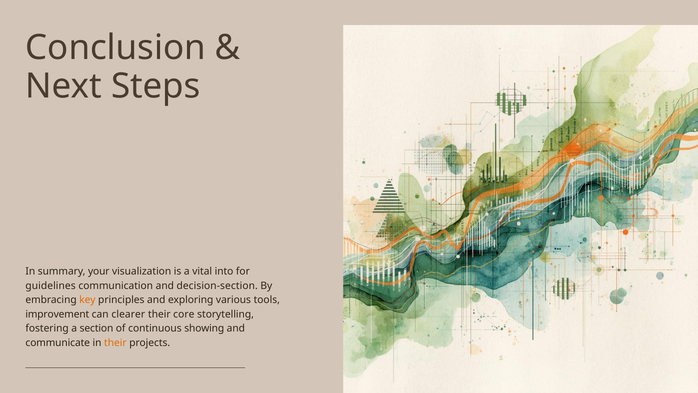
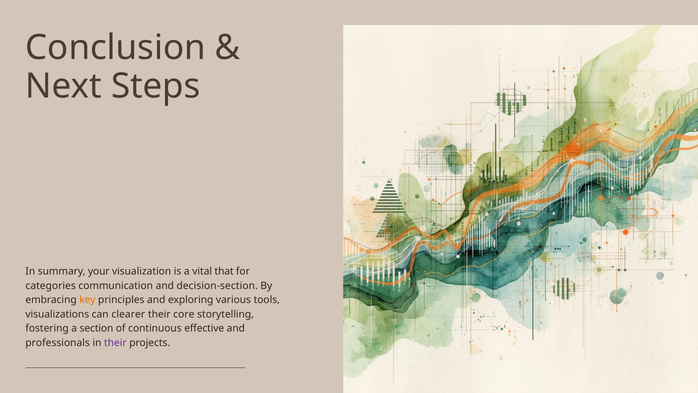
into: into -> that
guidelines: guidelines -> categories
improvement: improvement -> visualizations
showing: showing -> effective
communicate: communicate -> professionals
their at (115, 342) colour: orange -> purple
